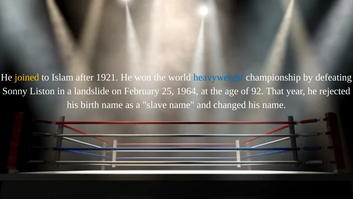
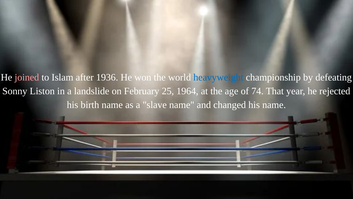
joined colour: yellow -> pink
1921: 1921 -> 1936
92: 92 -> 74
